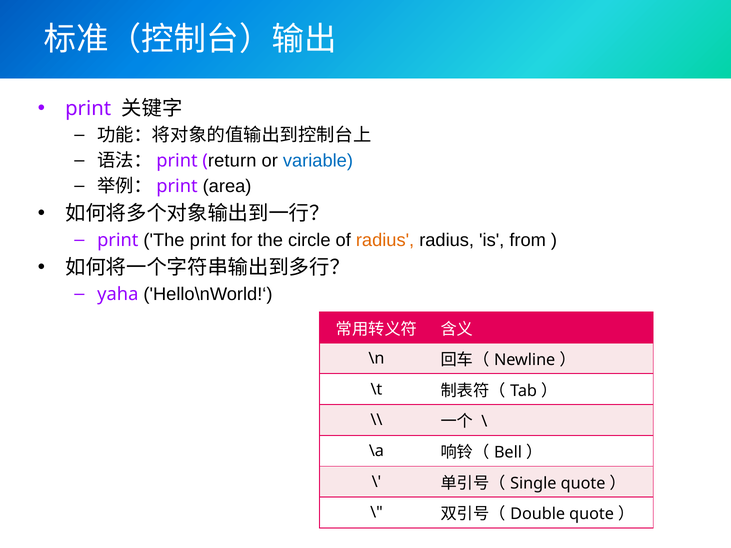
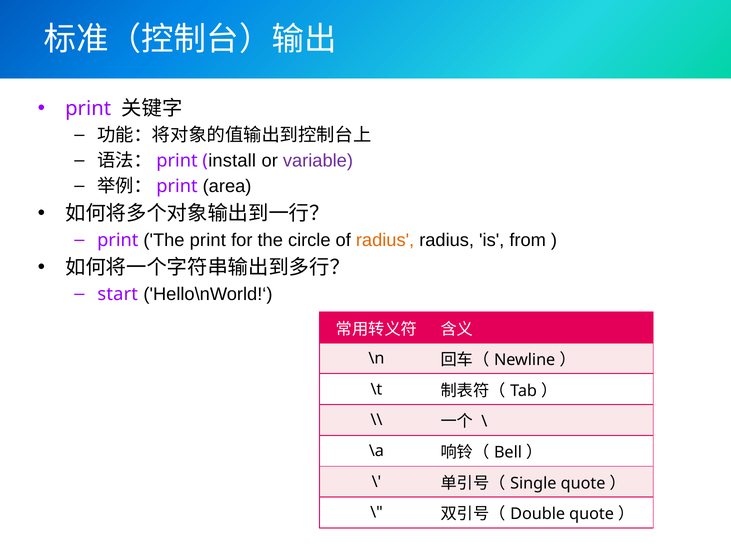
return: return -> install
variable colour: blue -> purple
yaha: yaha -> start
